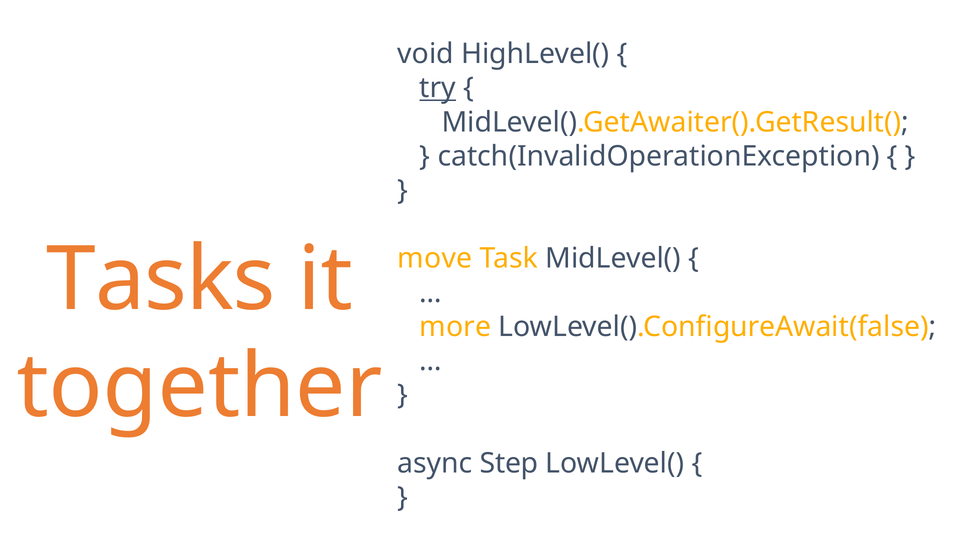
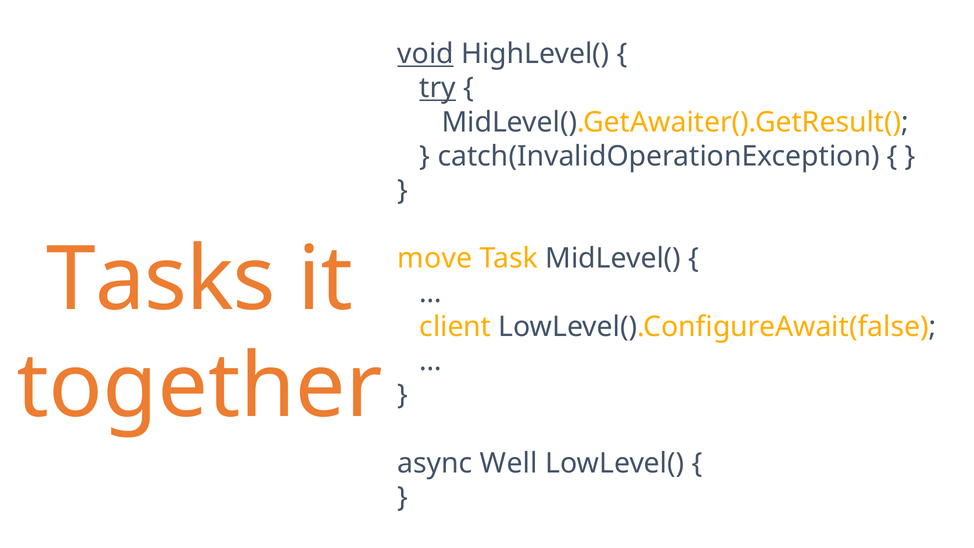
void underline: none -> present
more: more -> client
Step: Step -> Well
